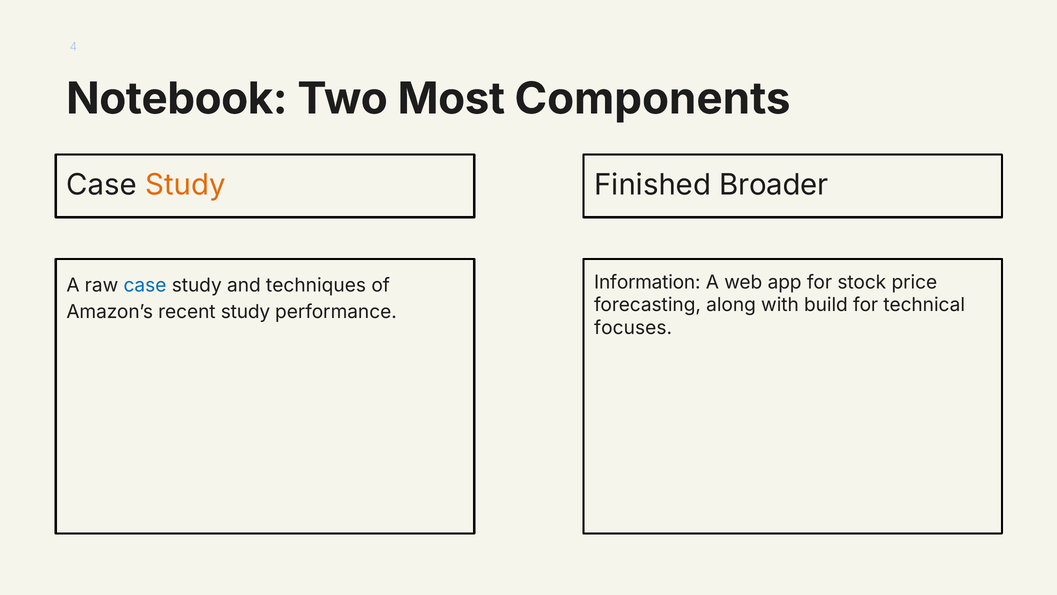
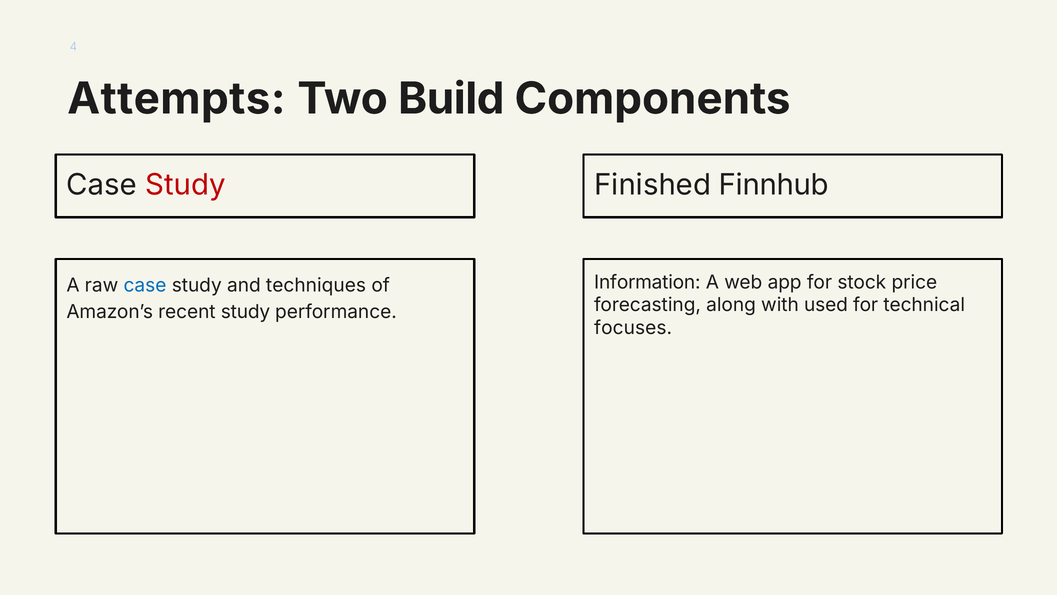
Notebook: Notebook -> Attempts
Most: Most -> Build
Study at (185, 185) colour: orange -> red
Broader: Broader -> Finnhub
build: build -> used
